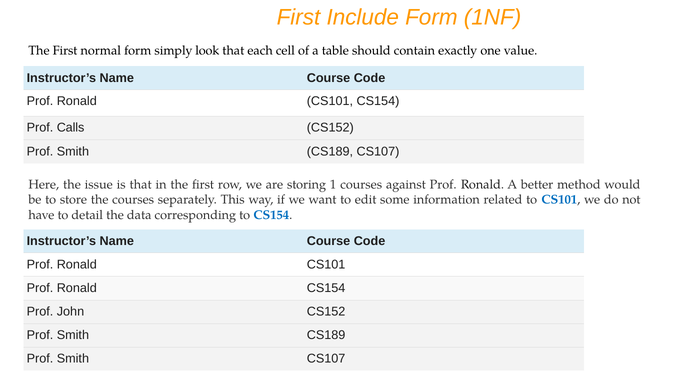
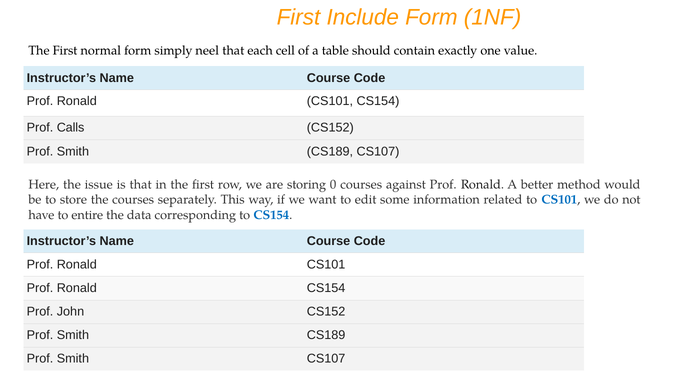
look: look -> neel
1: 1 -> 0
detail: detail -> entire
